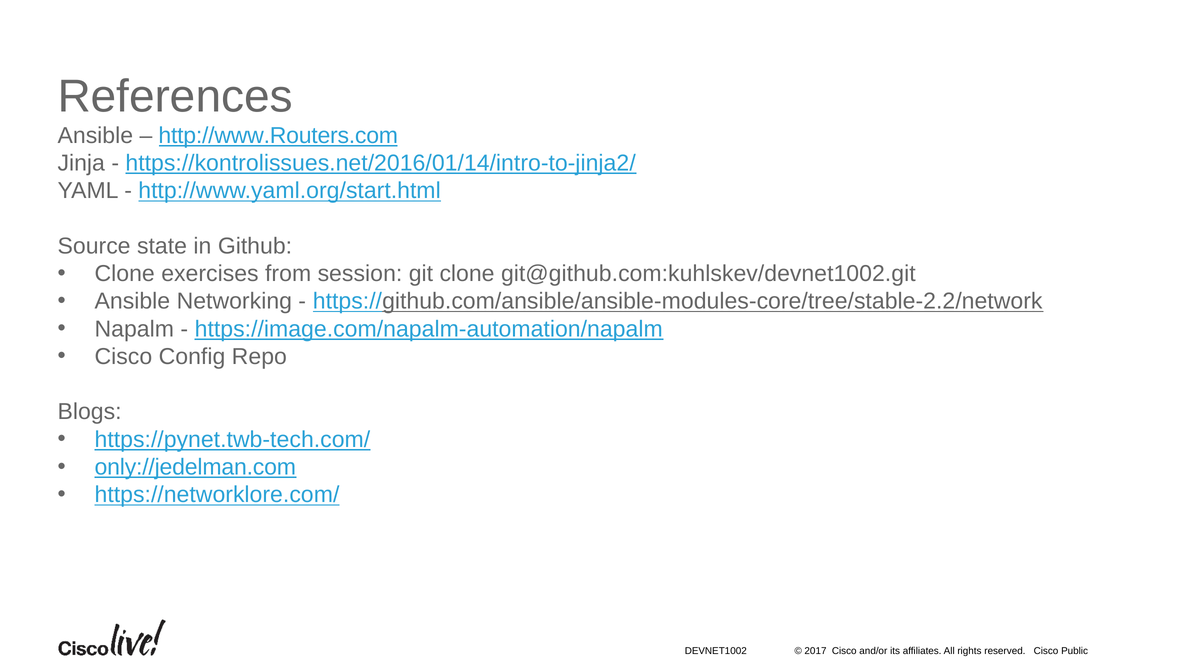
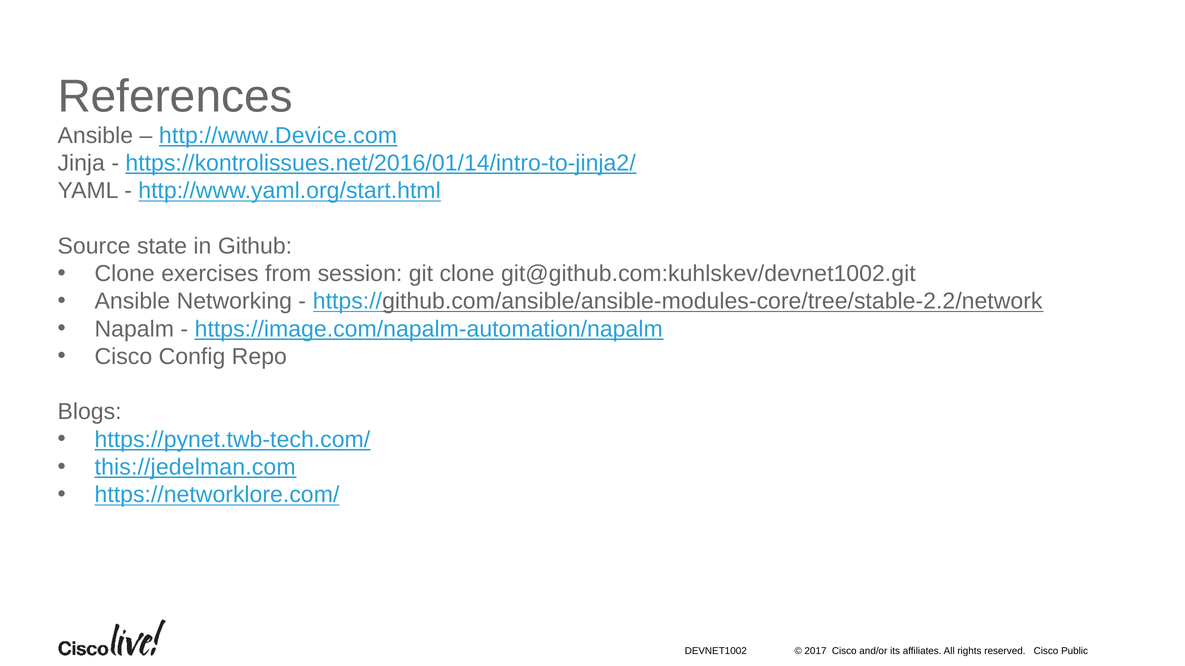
http://www.Routers.com: http://www.Routers.com -> http://www.Device.com
only://jedelman.com: only://jedelman.com -> this://jedelman.com
